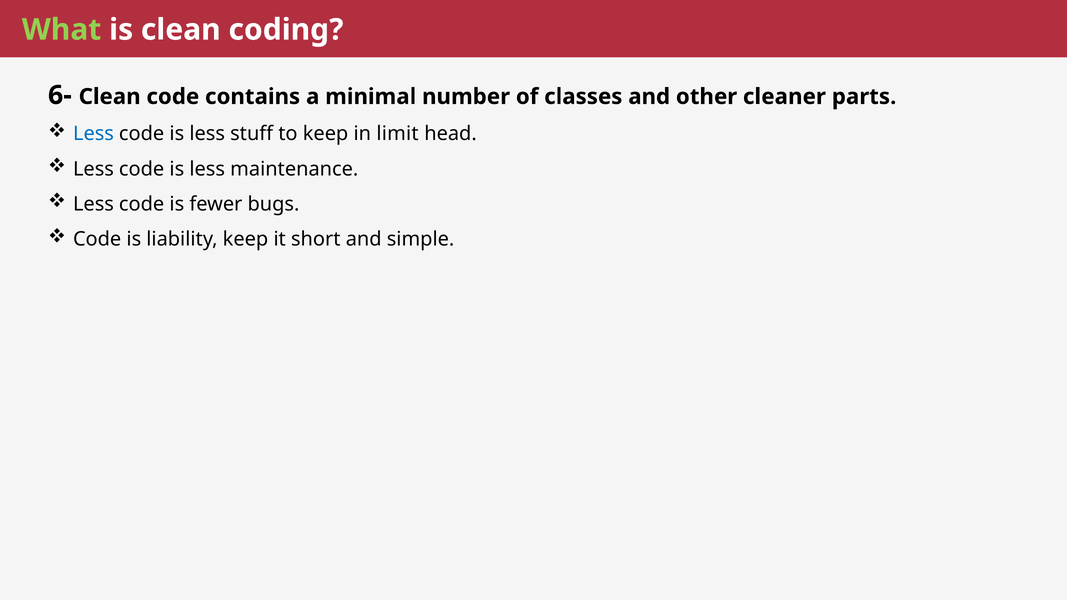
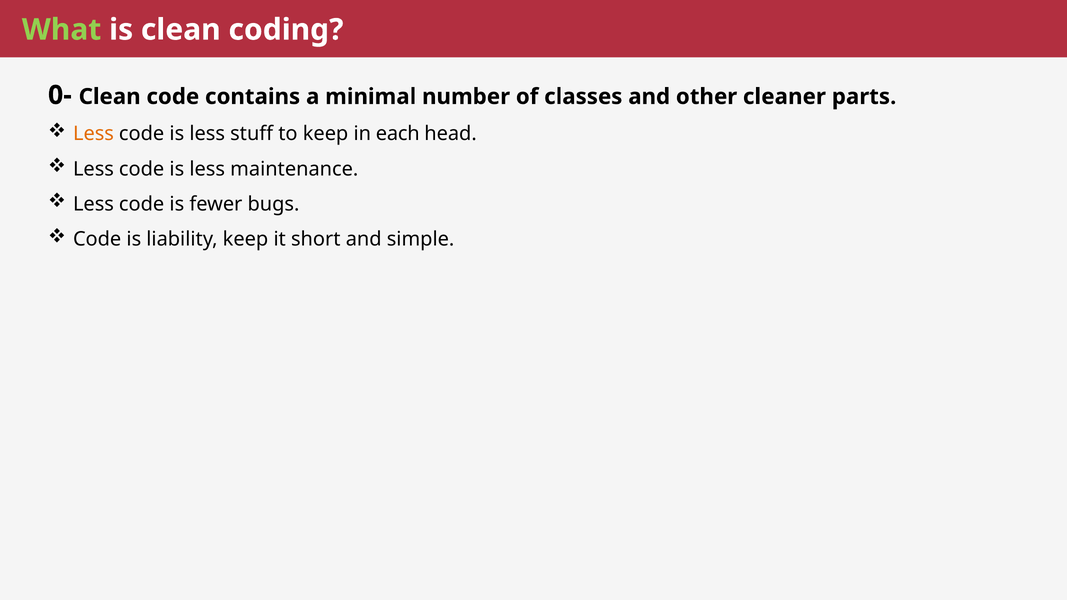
6-: 6- -> 0-
Less at (93, 134) colour: blue -> orange
limit: limit -> each
